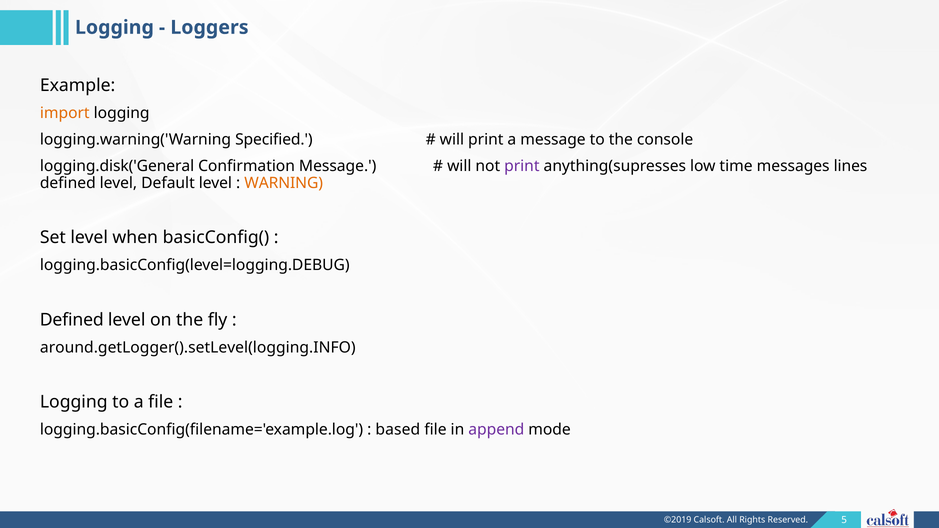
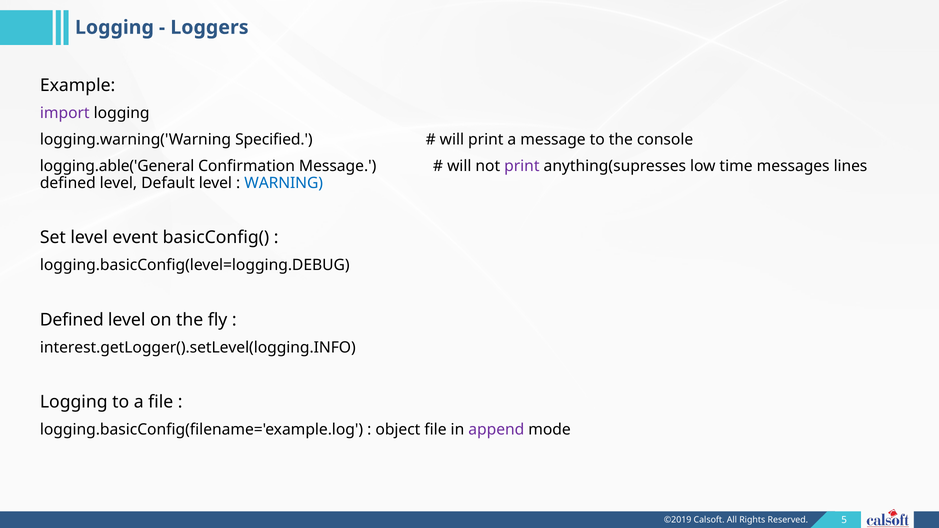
import colour: orange -> purple
logging.disk('General: logging.disk('General -> logging.able('General
WARNING colour: orange -> blue
when: when -> event
around.getLogger().setLevel(logging.INFO: around.getLogger().setLevel(logging.INFO -> interest.getLogger().setLevel(logging.INFO
based: based -> object
